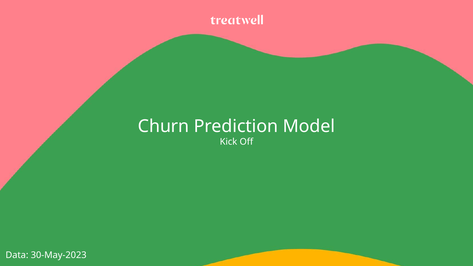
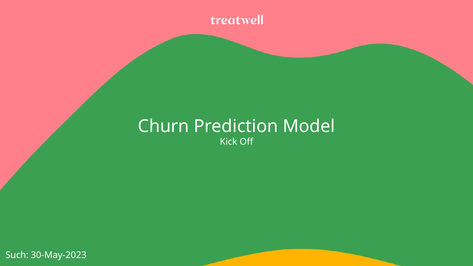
Data: Data -> Such
